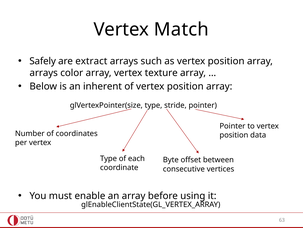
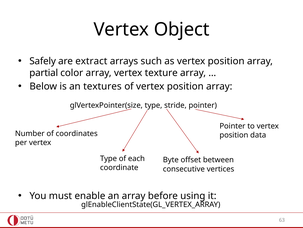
Match: Match -> Object
arrays at (44, 73): arrays -> partial
inherent: inherent -> textures
